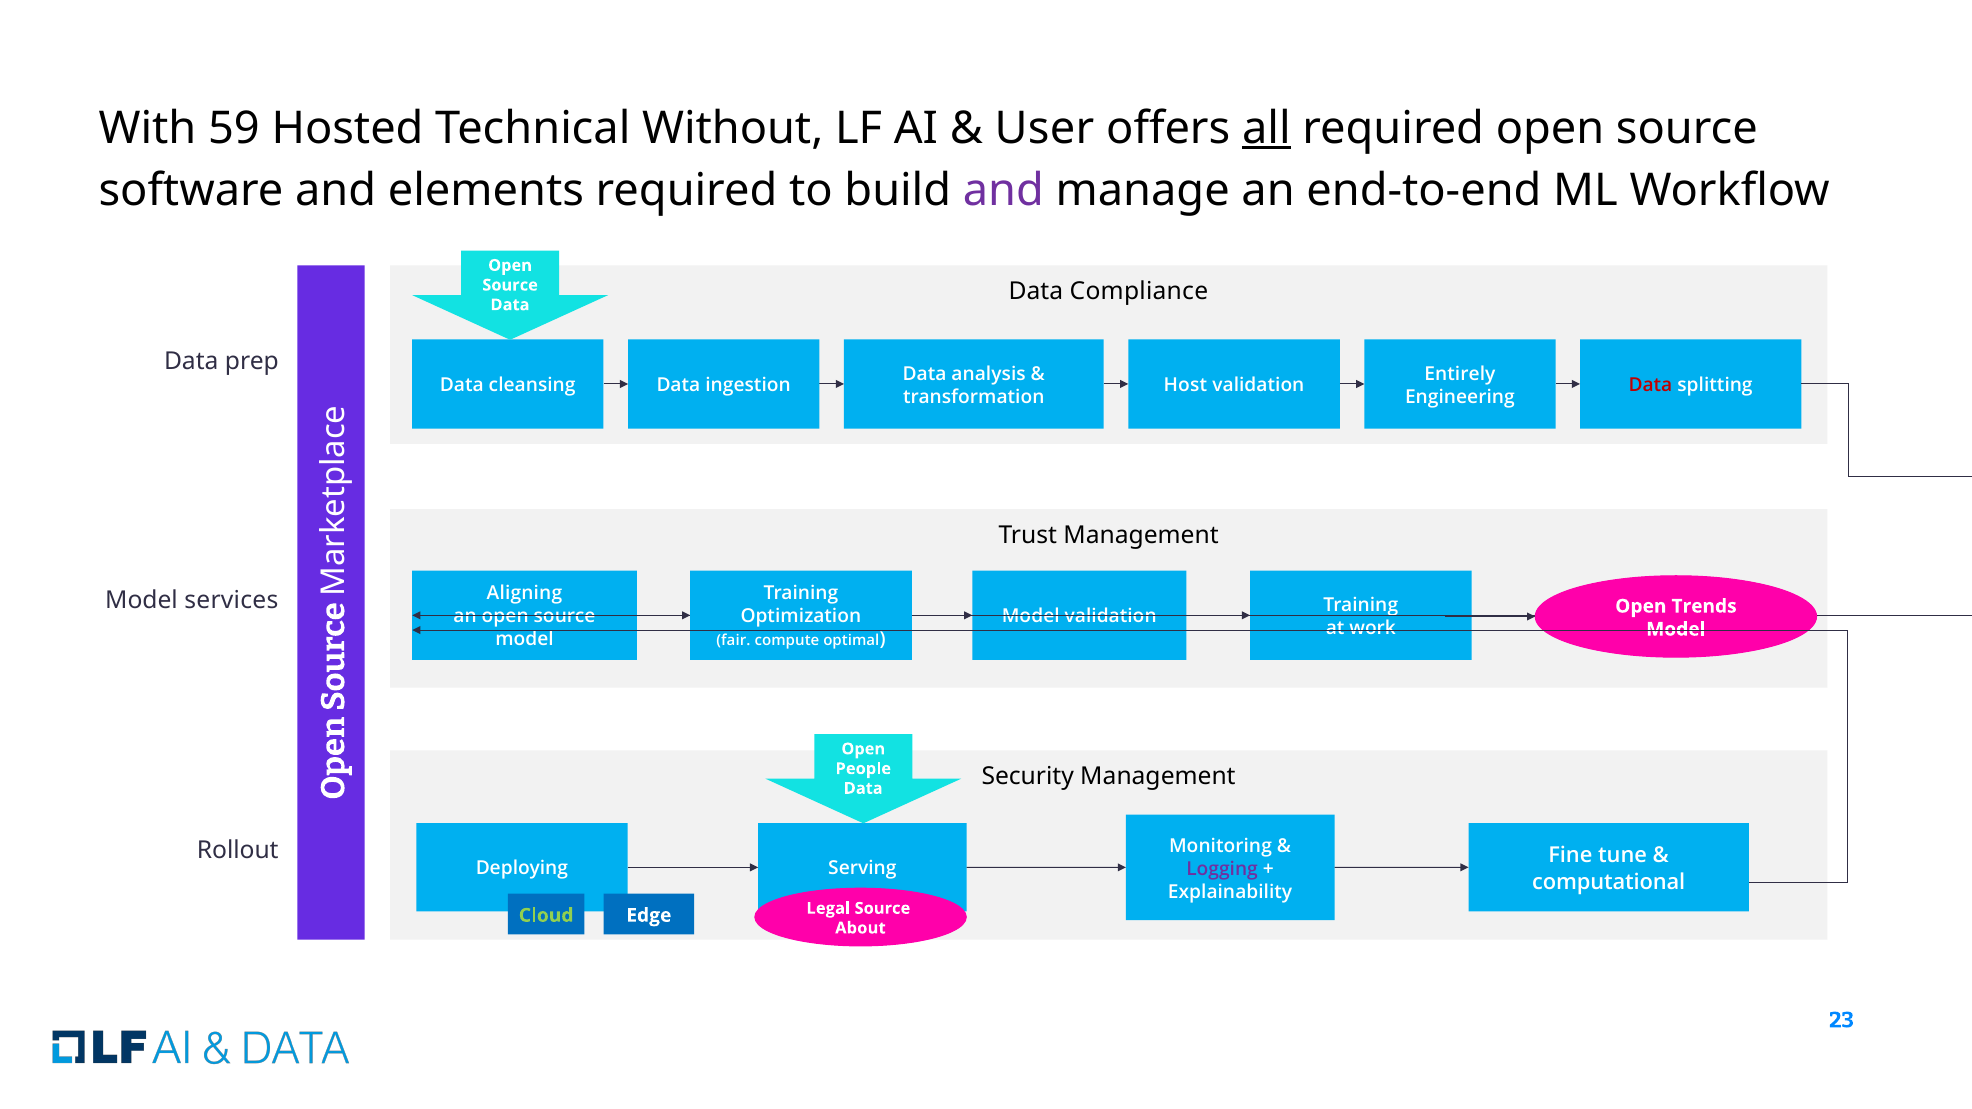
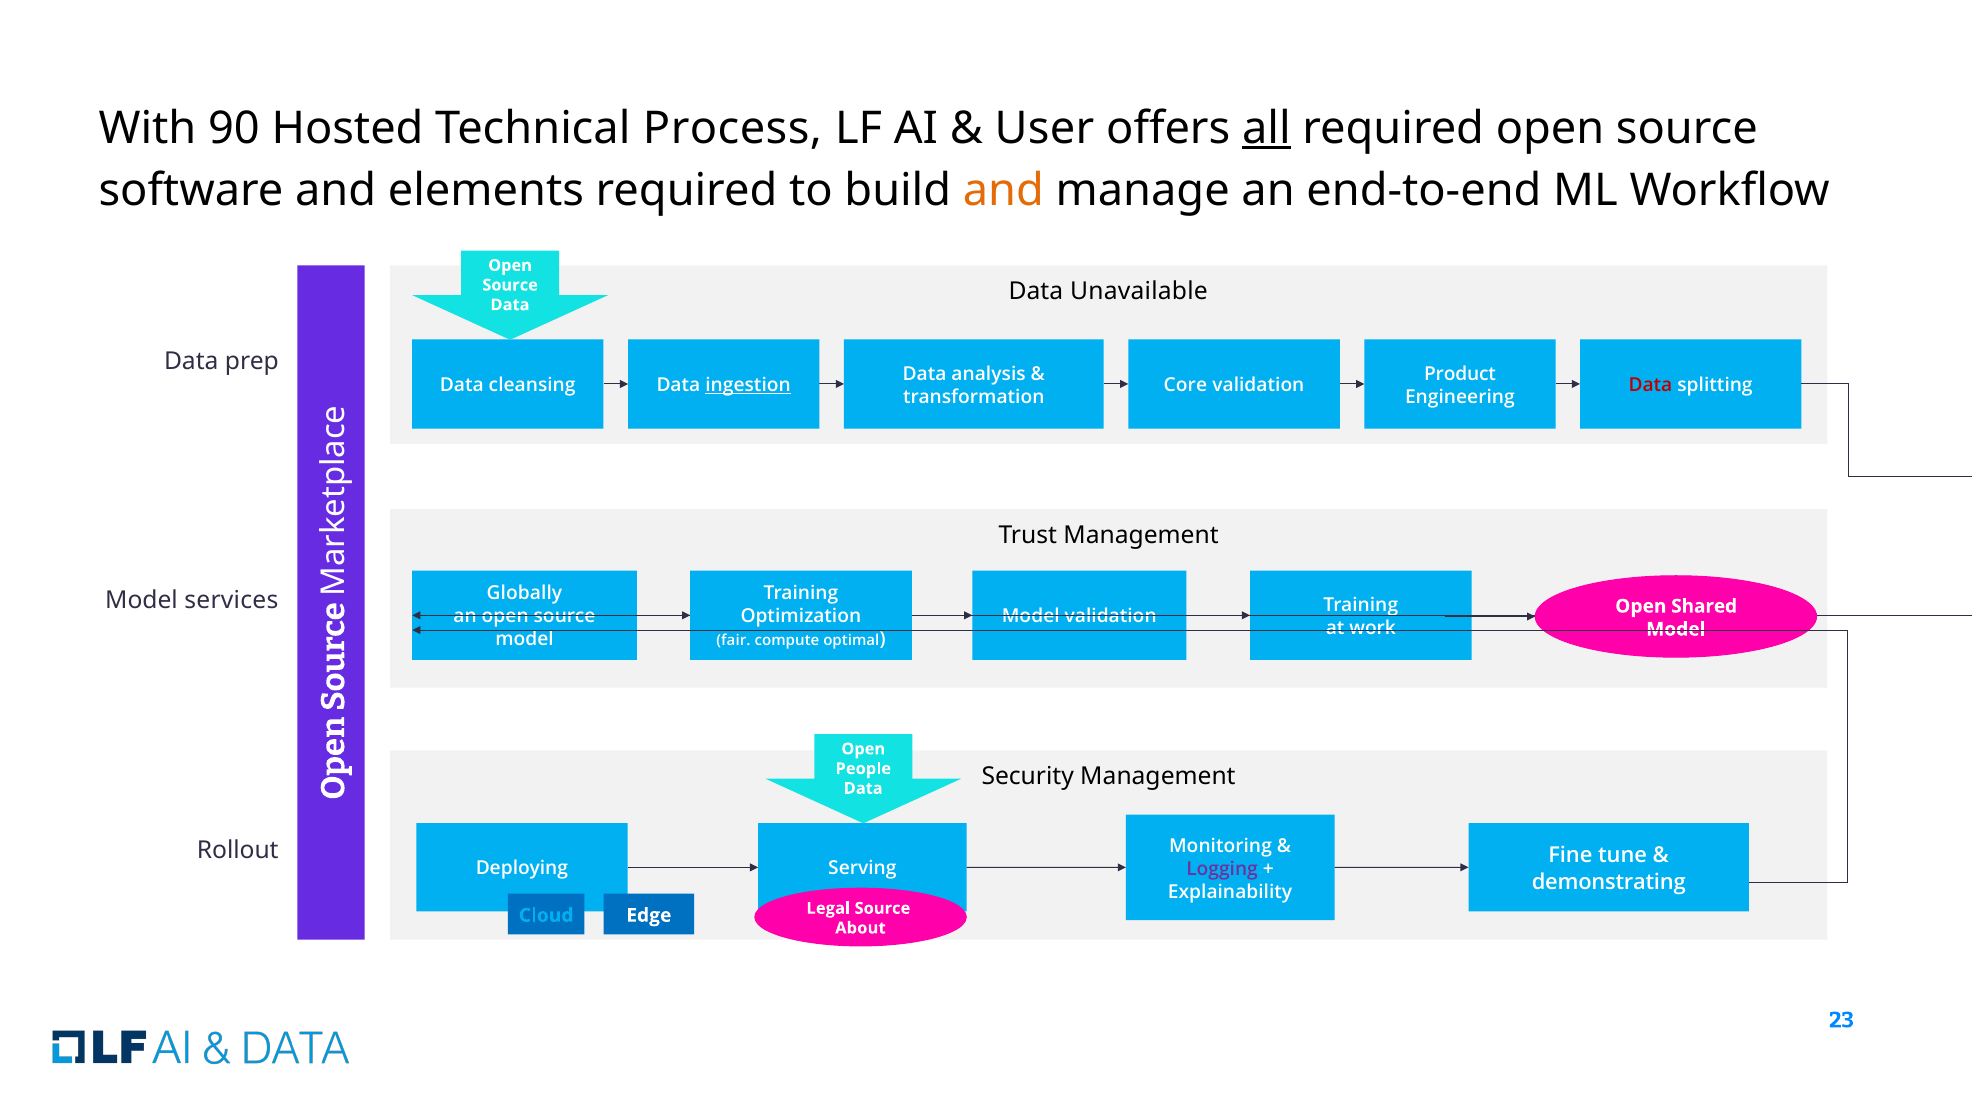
59: 59 -> 90
Without: Without -> Process
and at (1003, 191) colour: purple -> orange
Compliance: Compliance -> Unavailable
Entirely: Entirely -> Product
ingestion underline: none -> present
Host: Host -> Core
Aligning: Aligning -> Globally
Trends: Trends -> Shared
computational: computational -> demonstrating
Cloud colour: light green -> light blue
